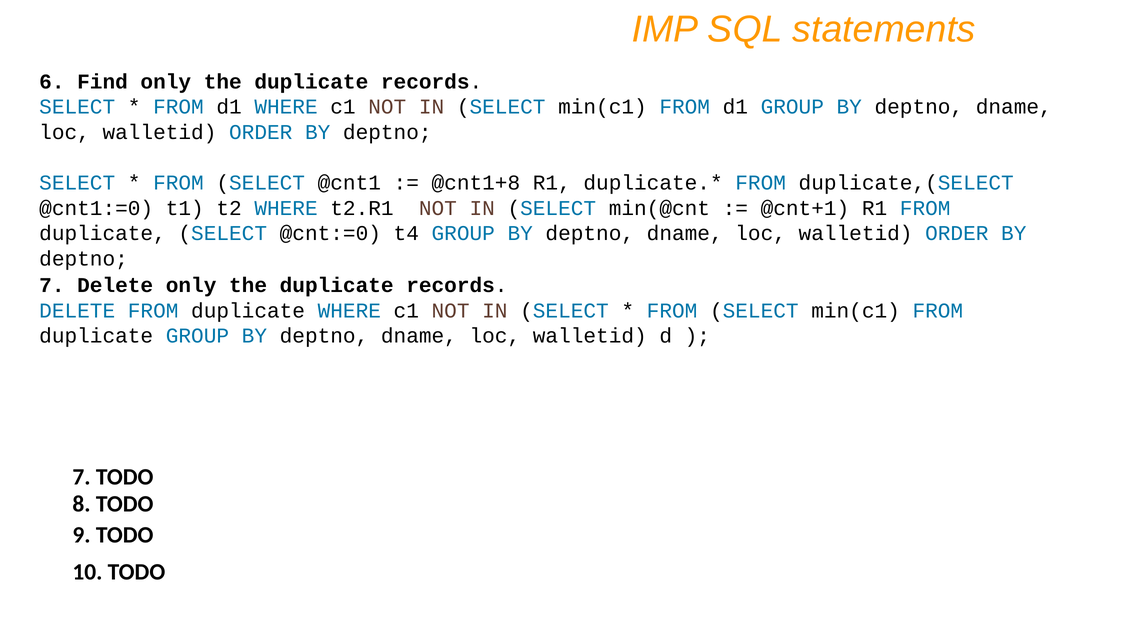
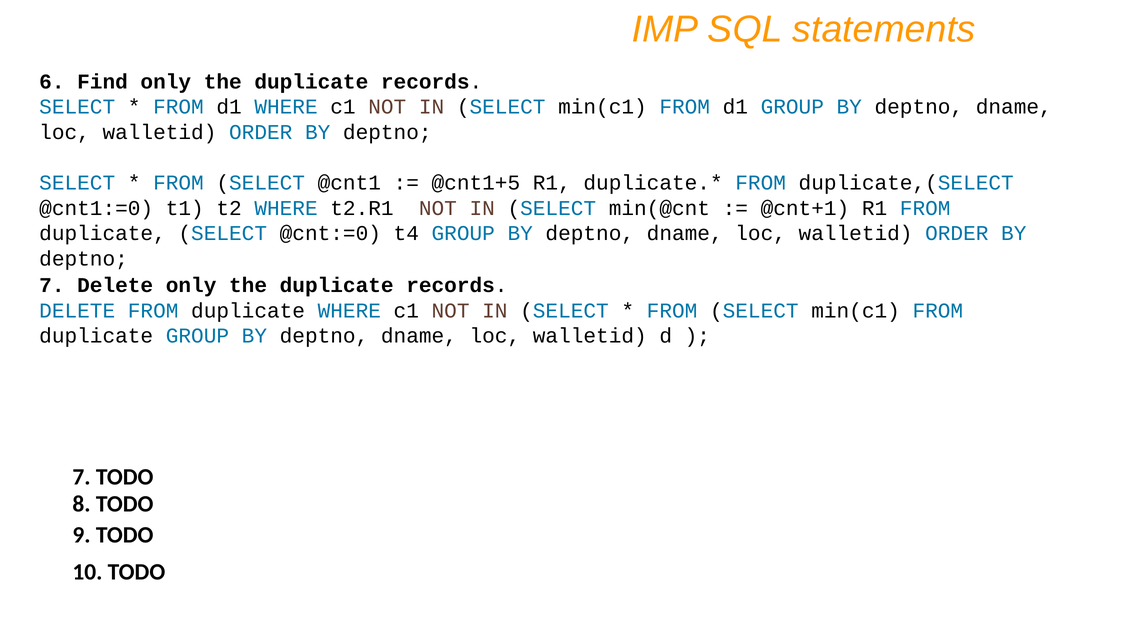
@cnt1+8: @cnt1+8 -> @cnt1+5
